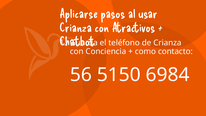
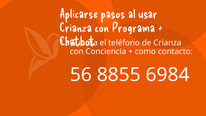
Atractivos: Atractivos -> Programa
5150: 5150 -> 8855
